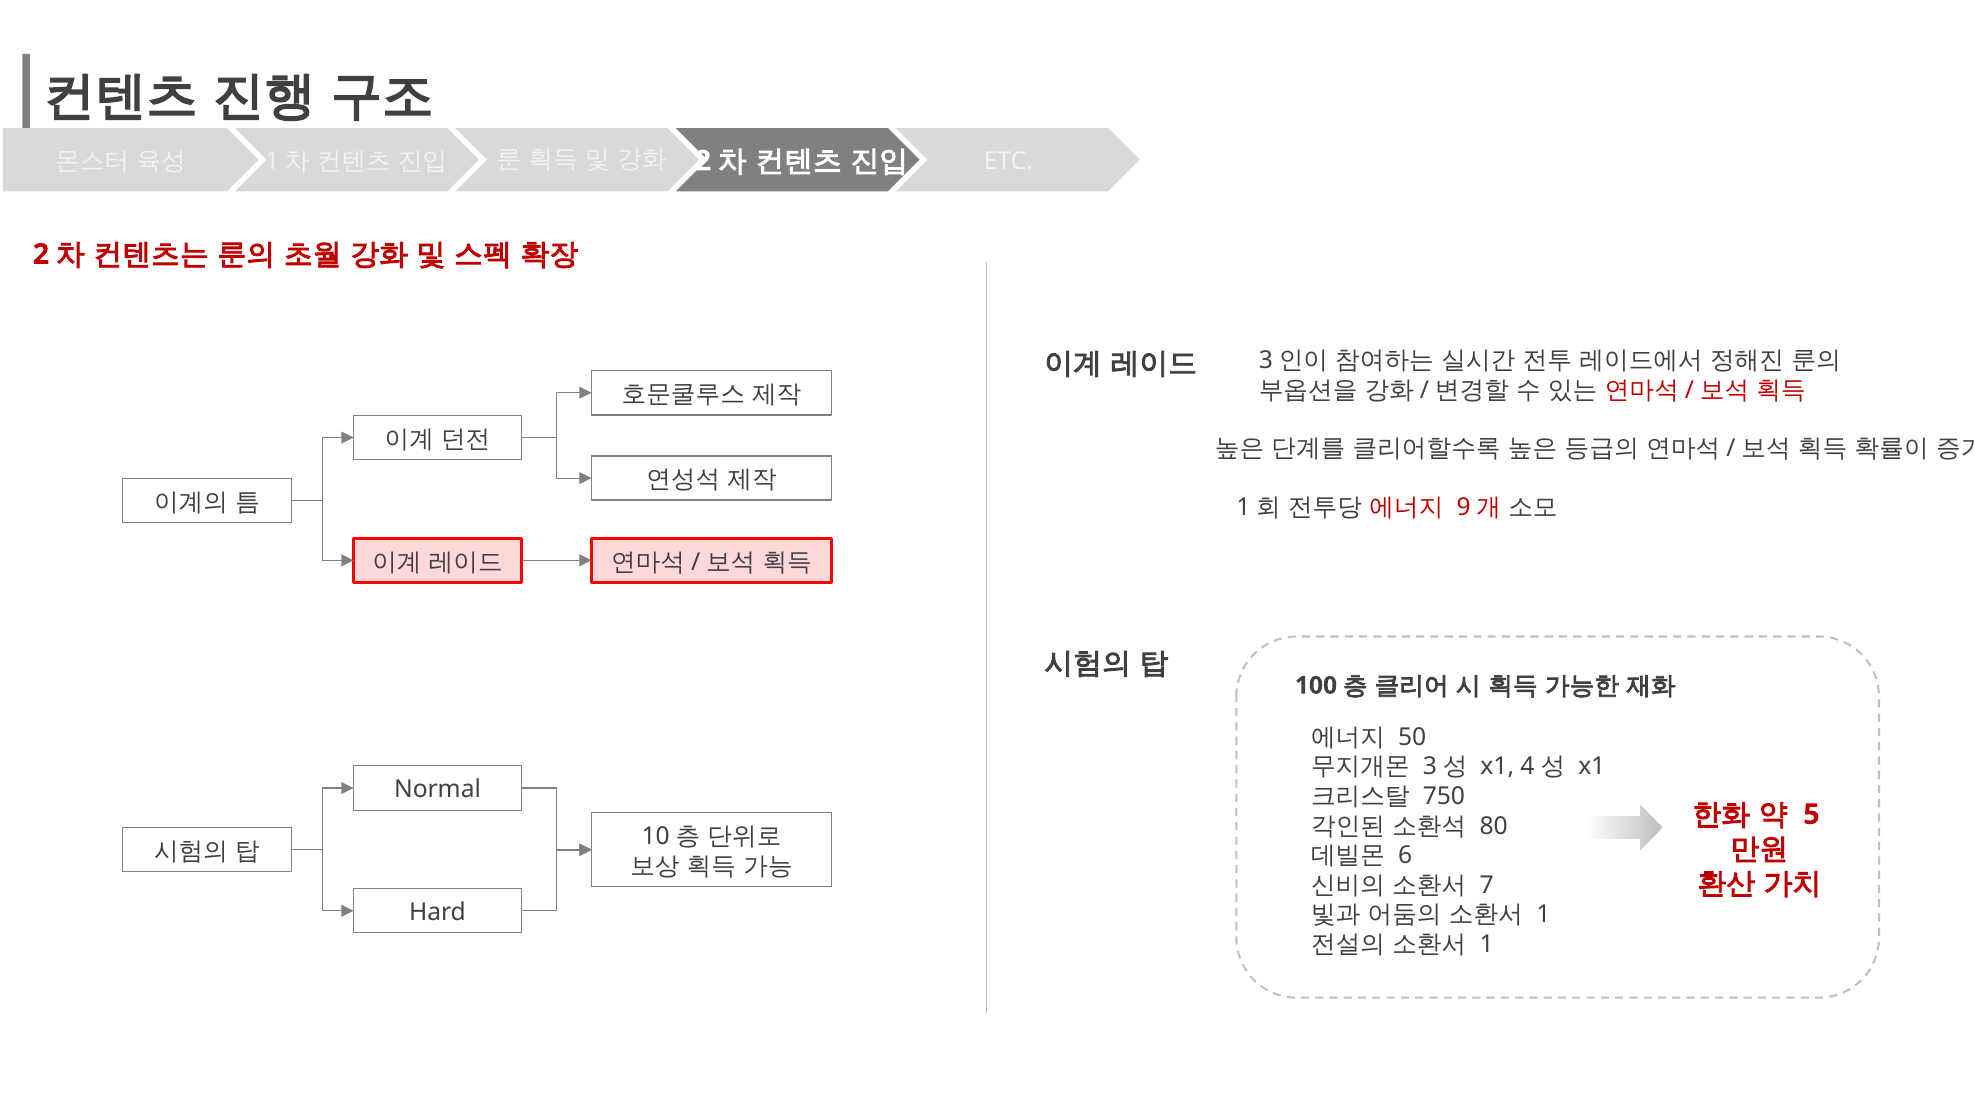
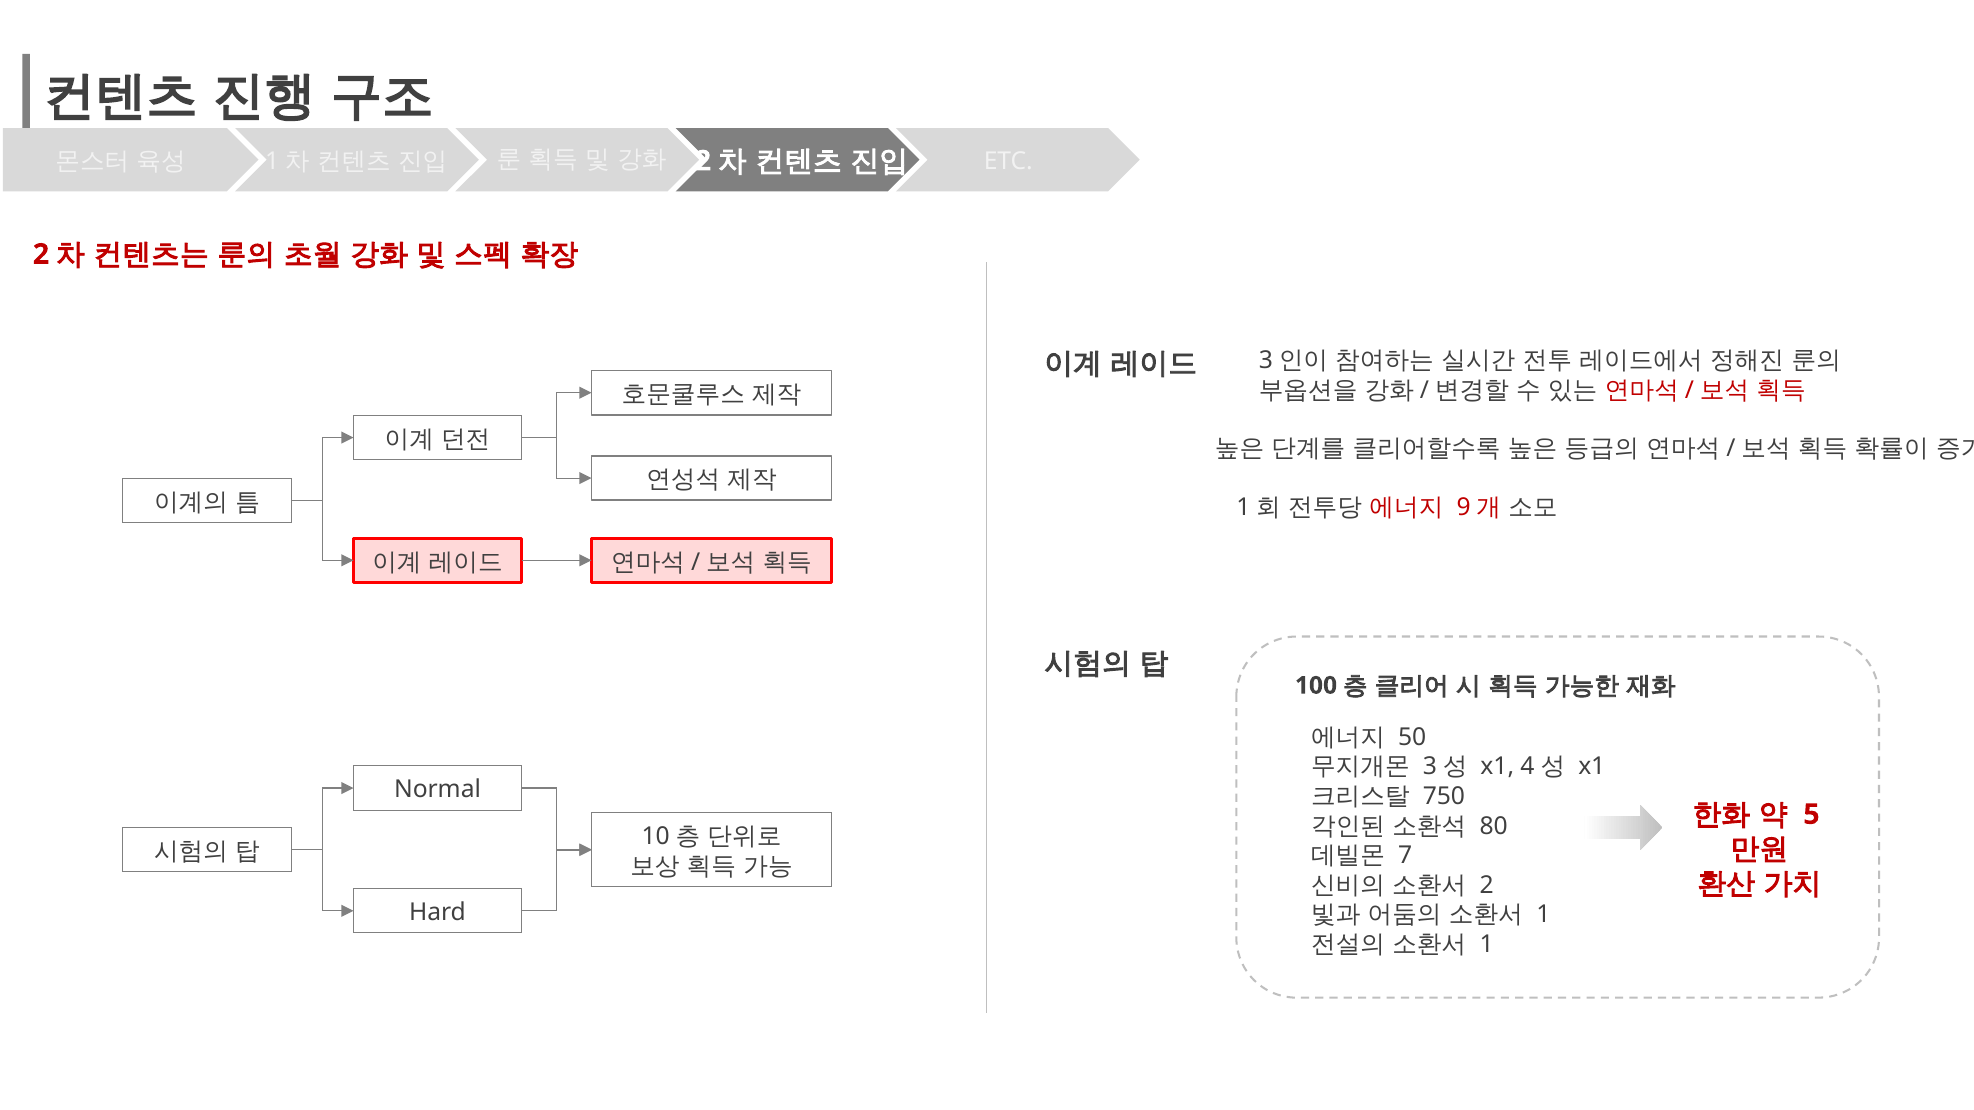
6: 6 -> 7
7 at (1487, 885): 7 -> 2
